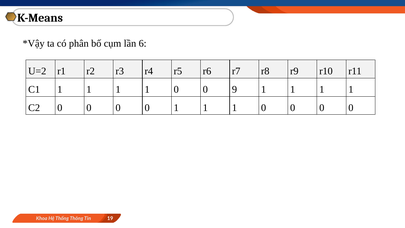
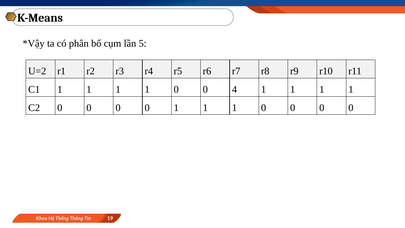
6: 6 -> 5
9: 9 -> 4
